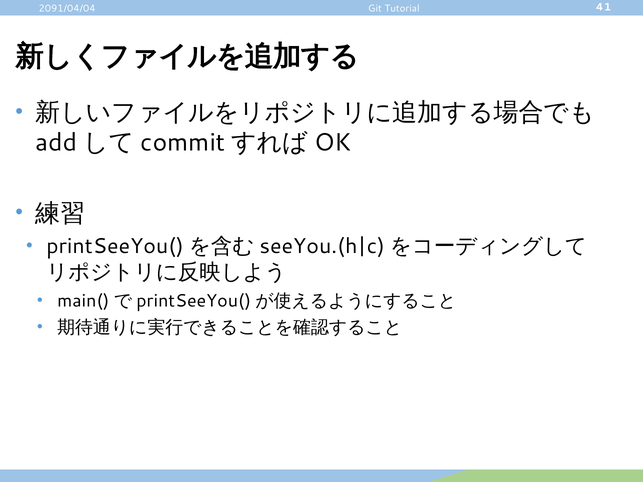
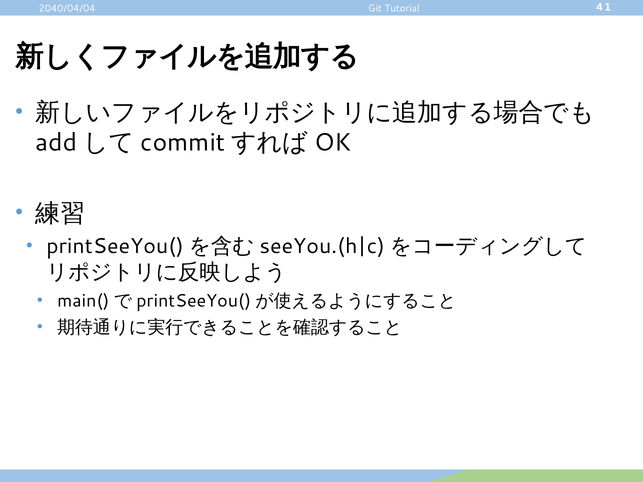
2091/04/04: 2091/04/04 -> 2040/04/04
